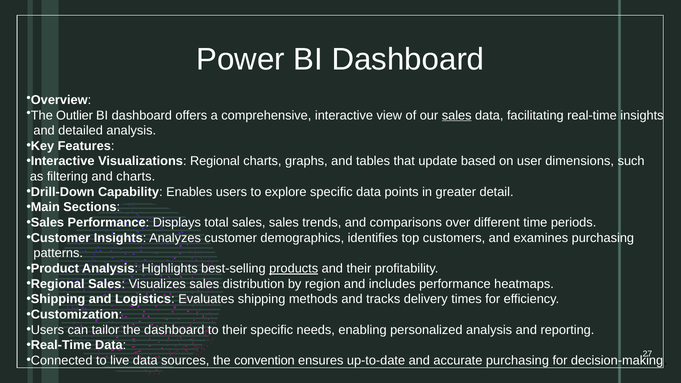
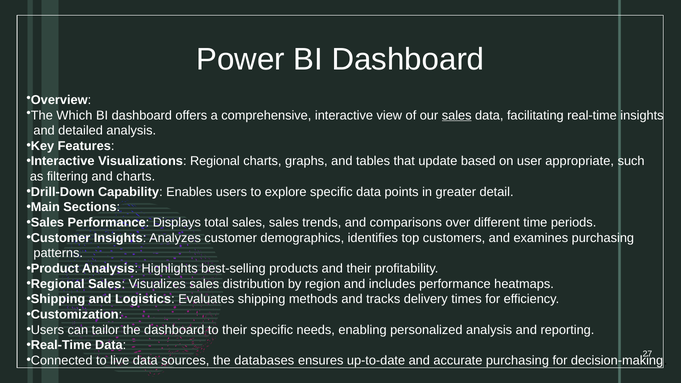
Outlier: Outlier -> Which
dimensions: dimensions -> appropriate
products underline: present -> none
convention: convention -> databases
